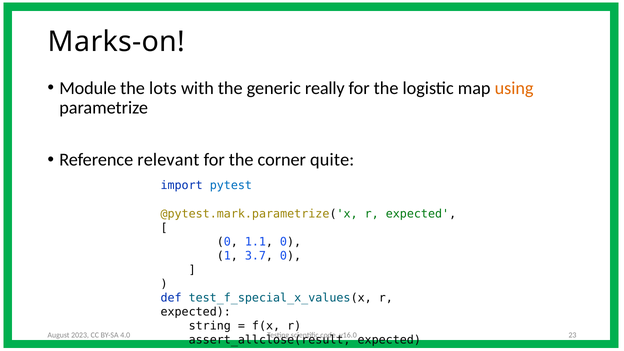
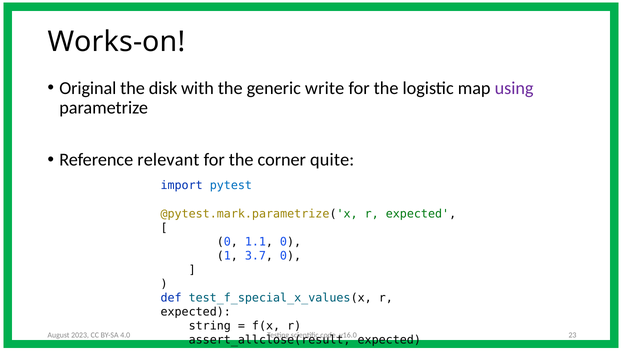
Marks-on: Marks-on -> Works-on
Module: Module -> Original
lots: lots -> disk
really: really -> write
using colour: orange -> purple
